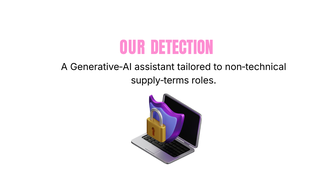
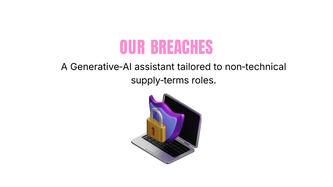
DETECTION: DETECTION -> BREACHES
